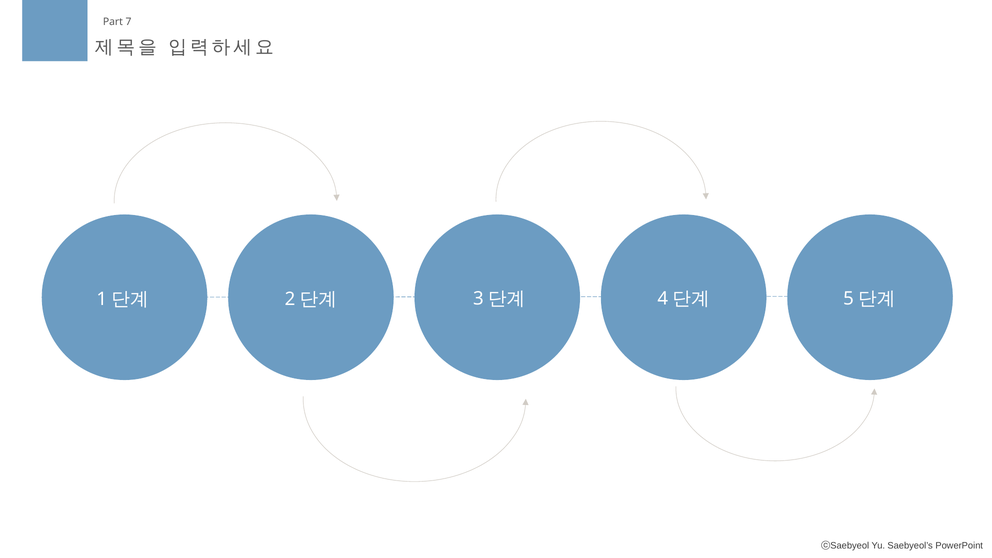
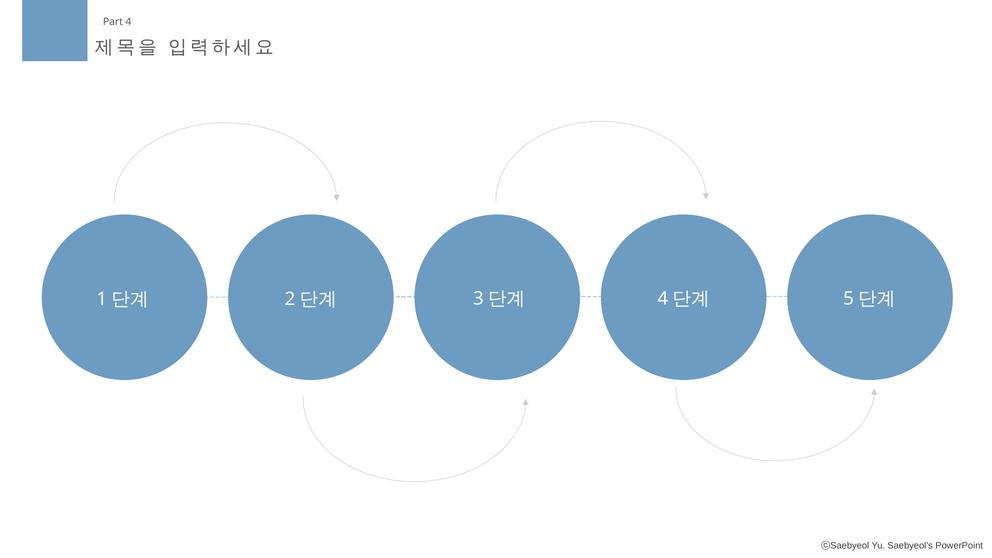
7: 7 -> 4
